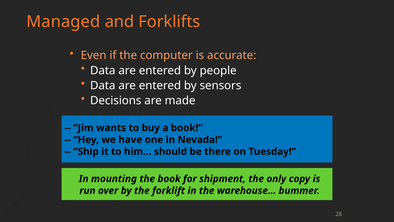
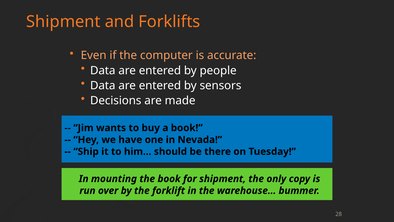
Managed at (63, 22): Managed -> Shipment
